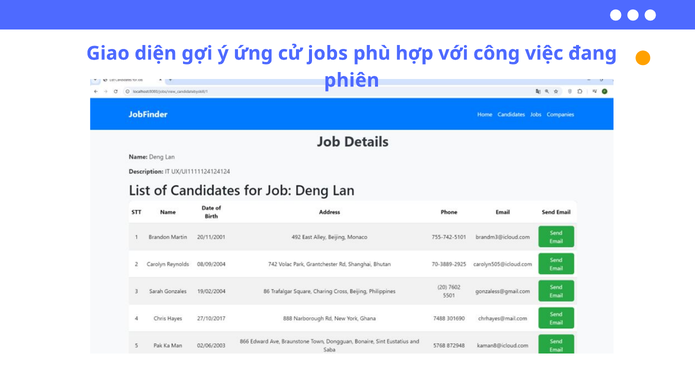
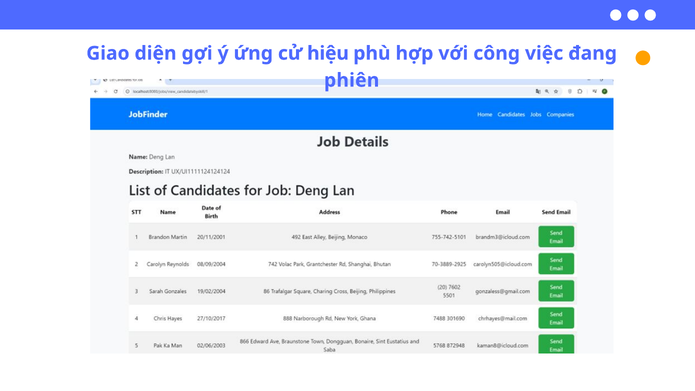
jobs: jobs -> hiệu
